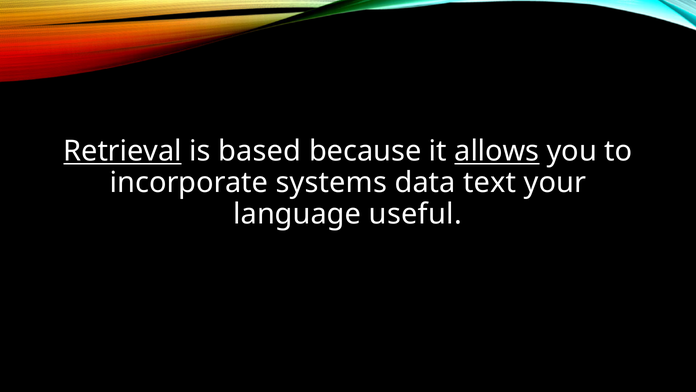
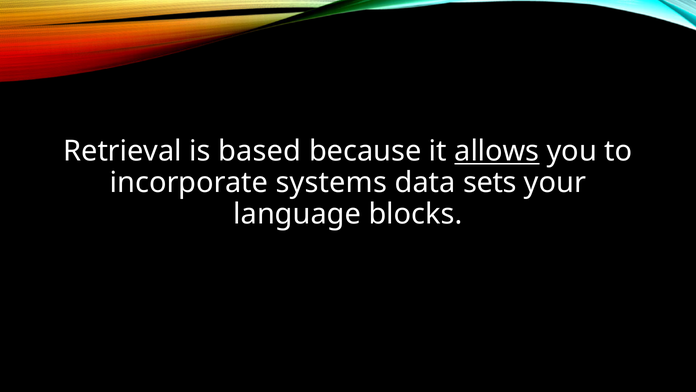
Retrieval underline: present -> none
text: text -> sets
useful: useful -> blocks
